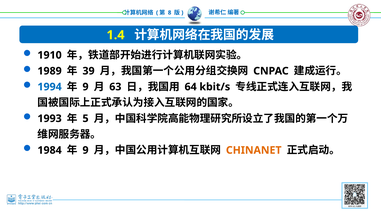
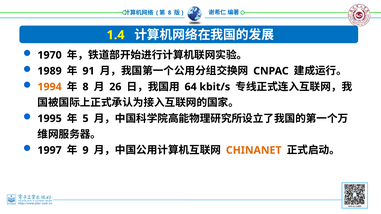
1910: 1910 -> 1970
39: 39 -> 91
1994 colour: blue -> orange
9 at (86, 87): 9 -> 8
63: 63 -> 26
1993: 1993 -> 1995
1984: 1984 -> 1997
